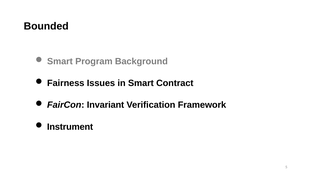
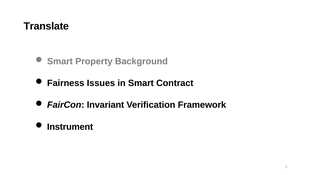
Bounded: Bounded -> Translate
Program: Program -> Property
